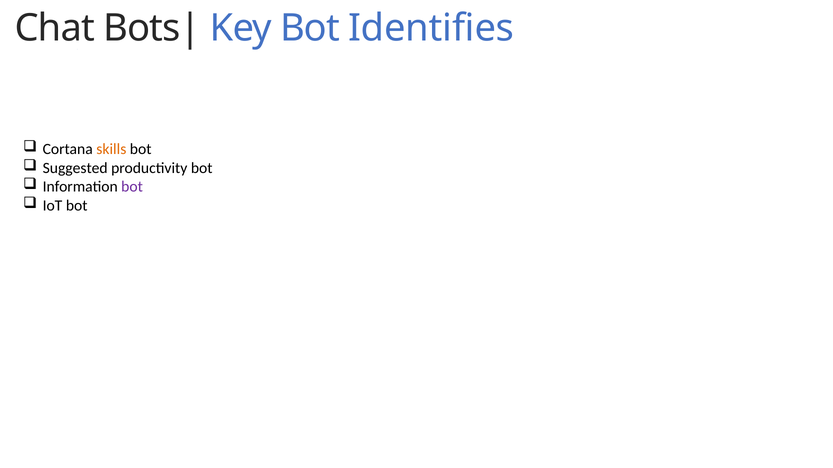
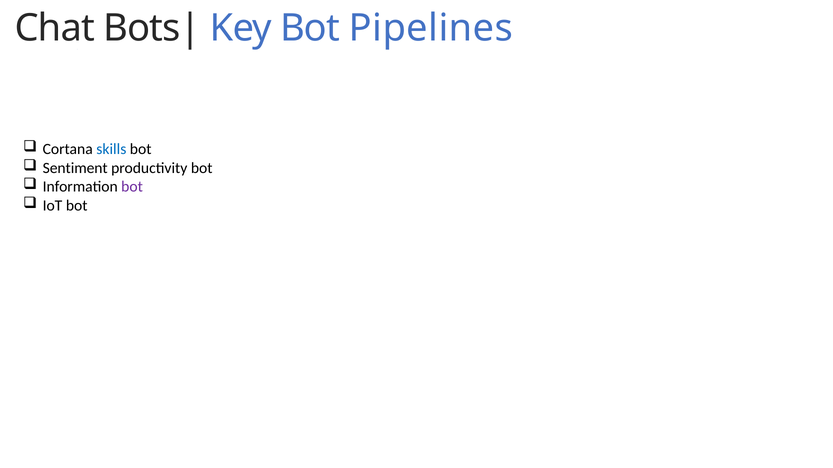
Identifies: Identifies -> Pipelines
skills colour: orange -> blue
Suggested: Suggested -> Sentiment
